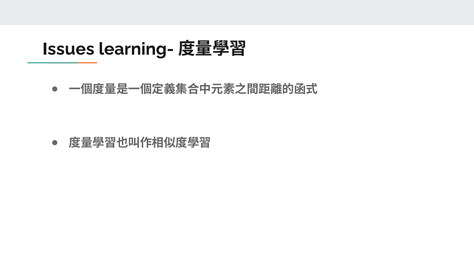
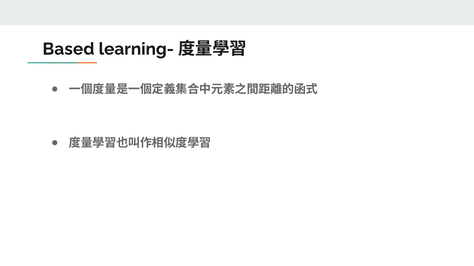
Issues: Issues -> Based
